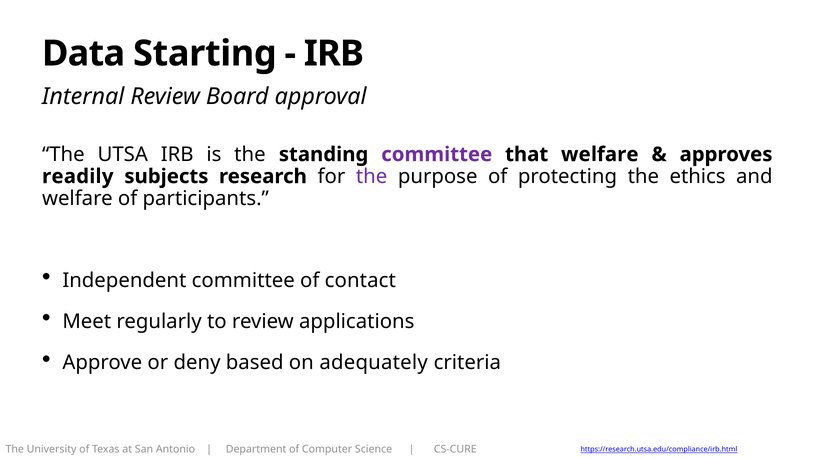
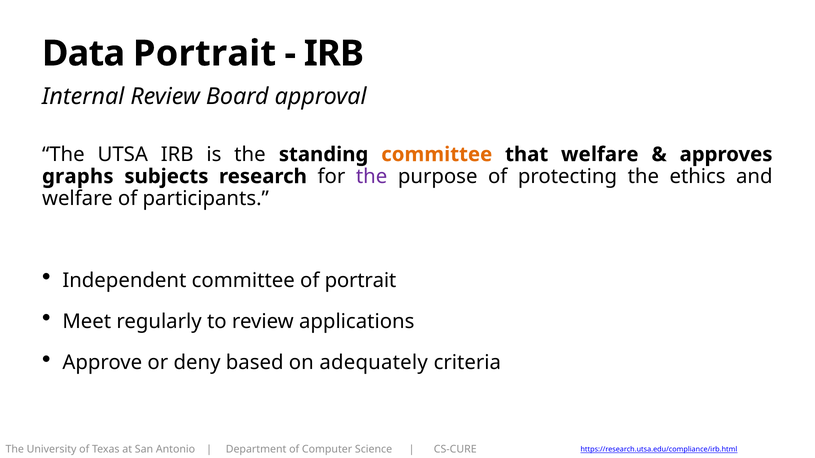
Data Starting: Starting -> Portrait
committee at (437, 155) colour: purple -> orange
readily: readily -> graphs
of contact: contact -> portrait
